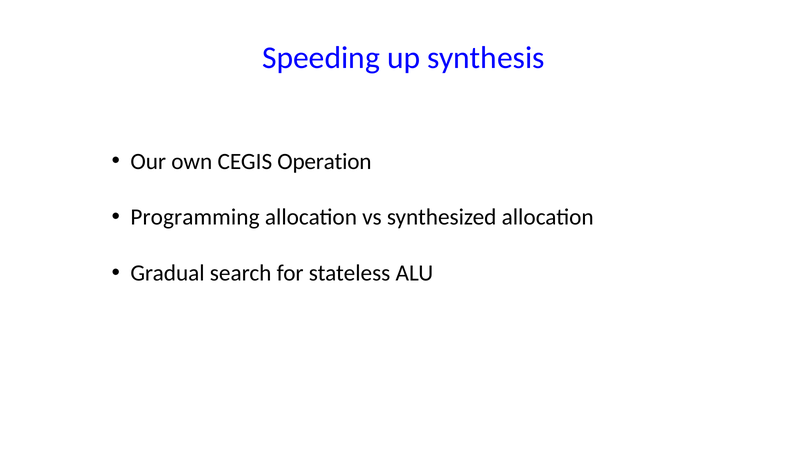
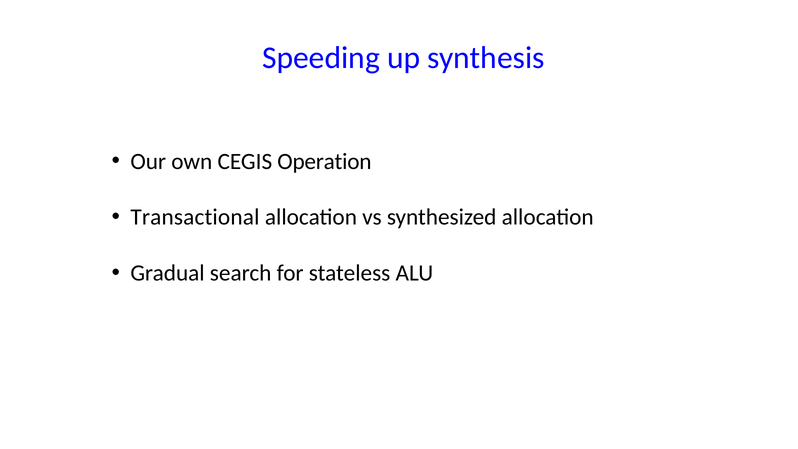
Programming: Programming -> Transactional
